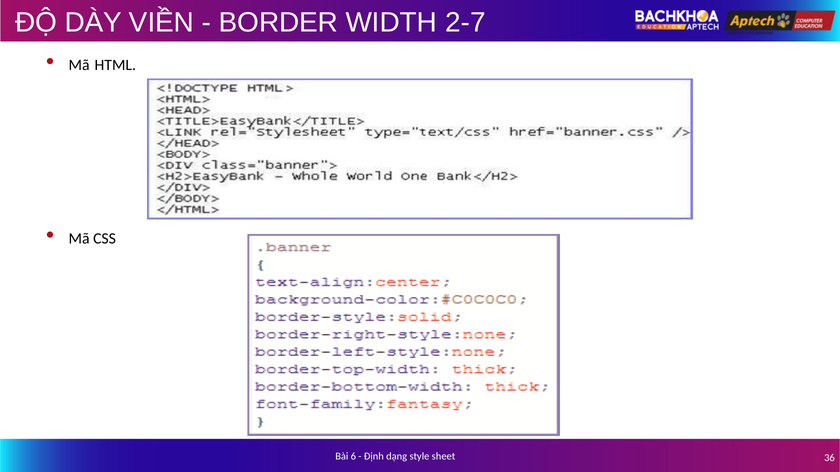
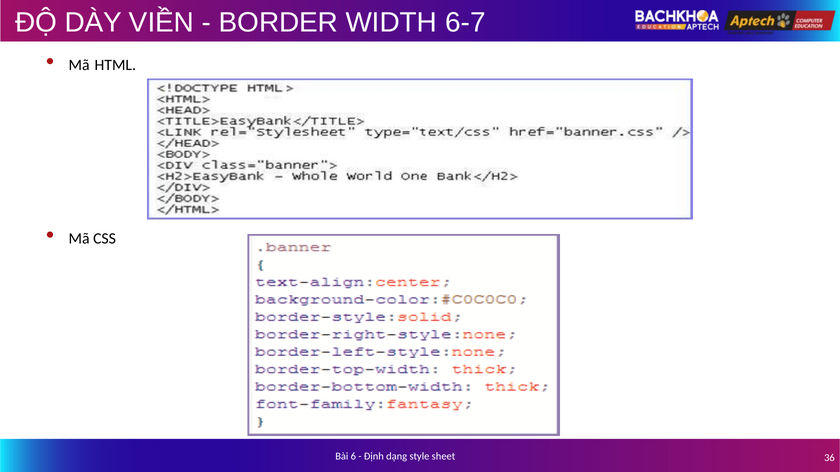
2-7: 2-7 -> 6-7
